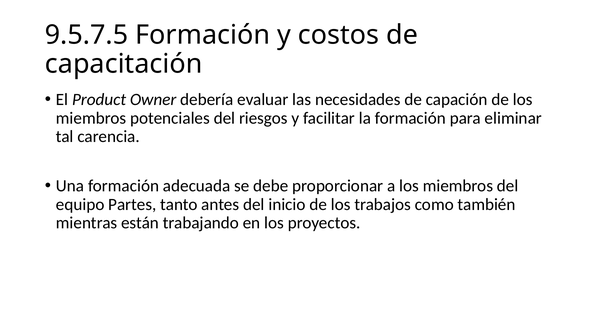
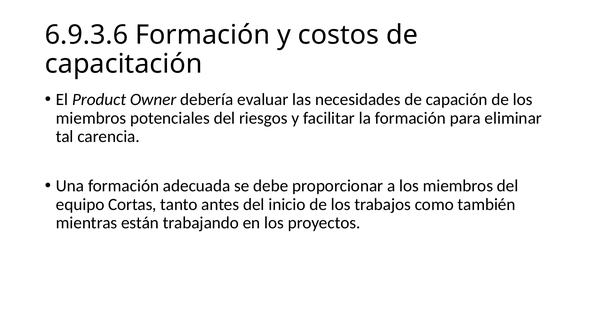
9.5.7.5: 9.5.7.5 -> 6.9.3.6
Partes: Partes -> Cortas
